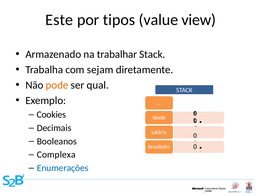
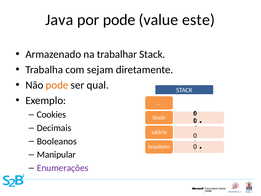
Este: Este -> Java
por tipos: tipos -> pode
view: view -> este
Complexa: Complexa -> Manipular
Enumerações colour: blue -> purple
